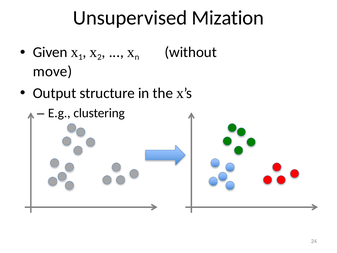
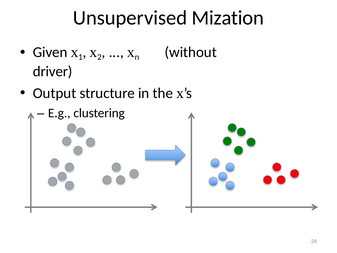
move: move -> driver
